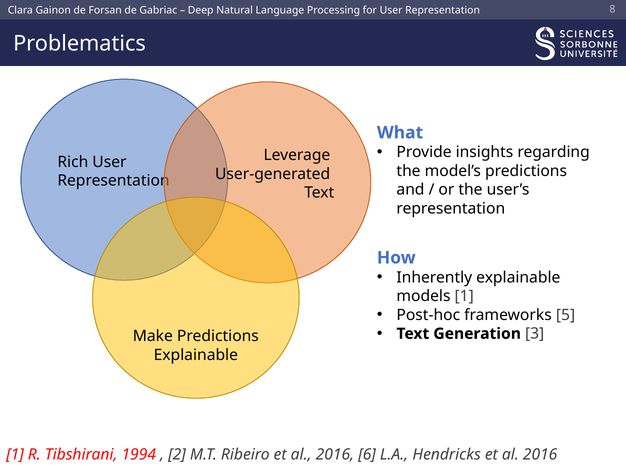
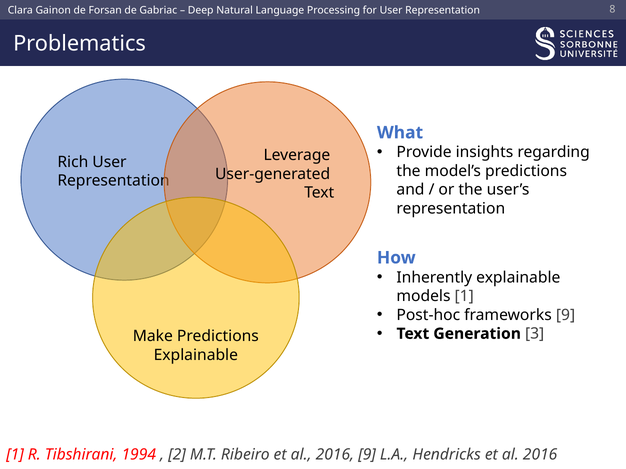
frameworks 5: 5 -> 9
2016 6: 6 -> 9
